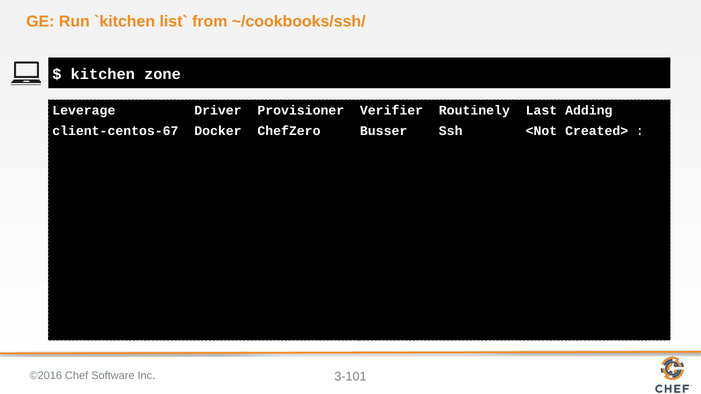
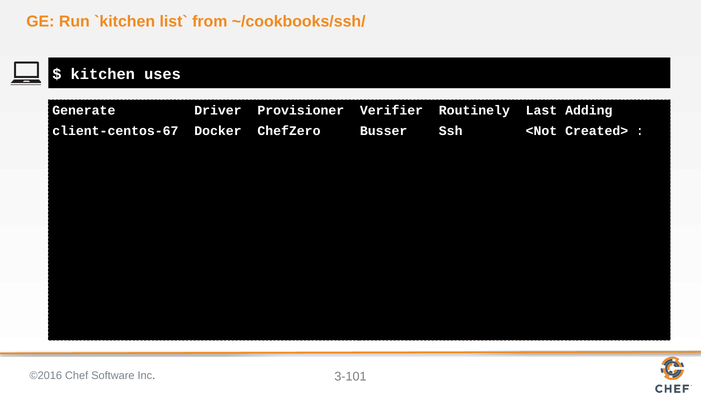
zone: zone -> uses
Leverage: Leverage -> Generate
